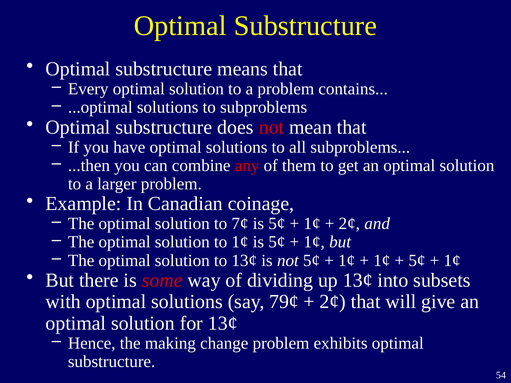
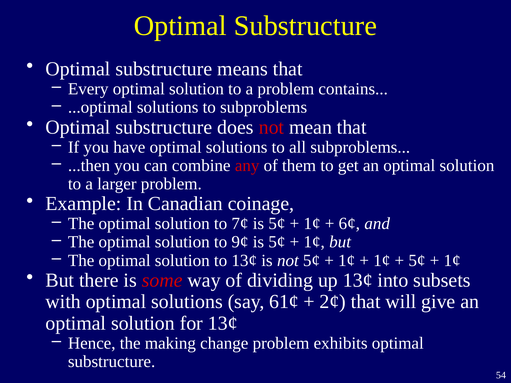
2¢ at (349, 224): 2¢ -> 6¢
to 1¢: 1¢ -> 9¢
79¢: 79¢ -> 61¢
